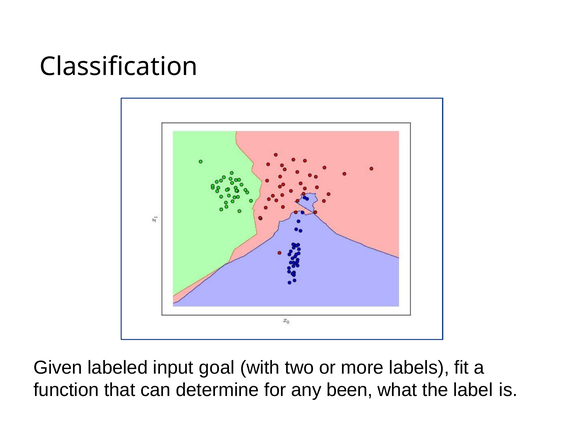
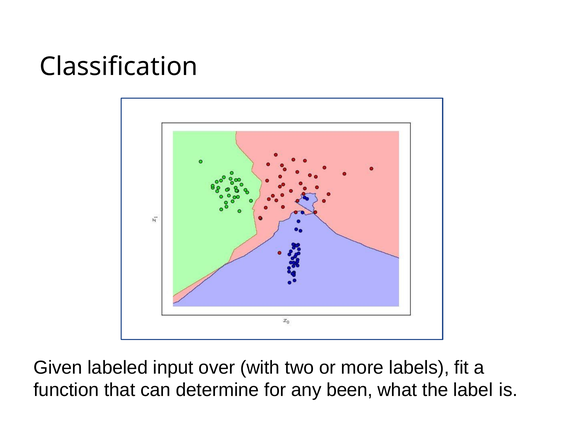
goal: goal -> over
